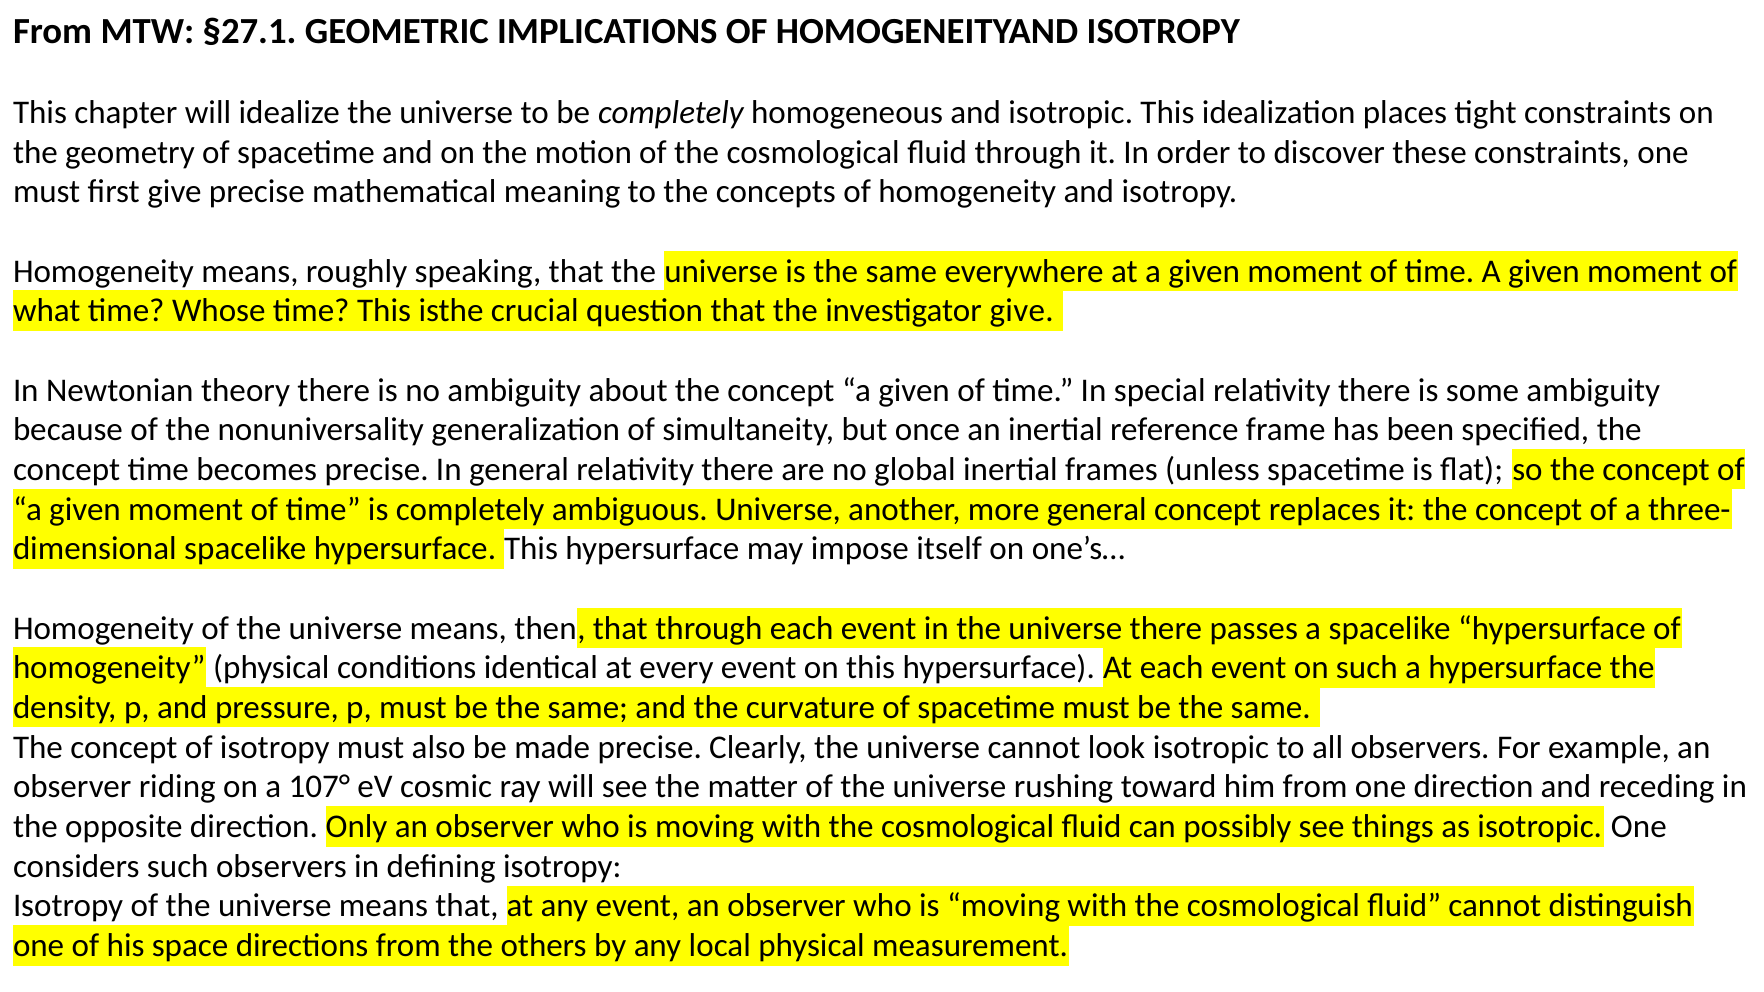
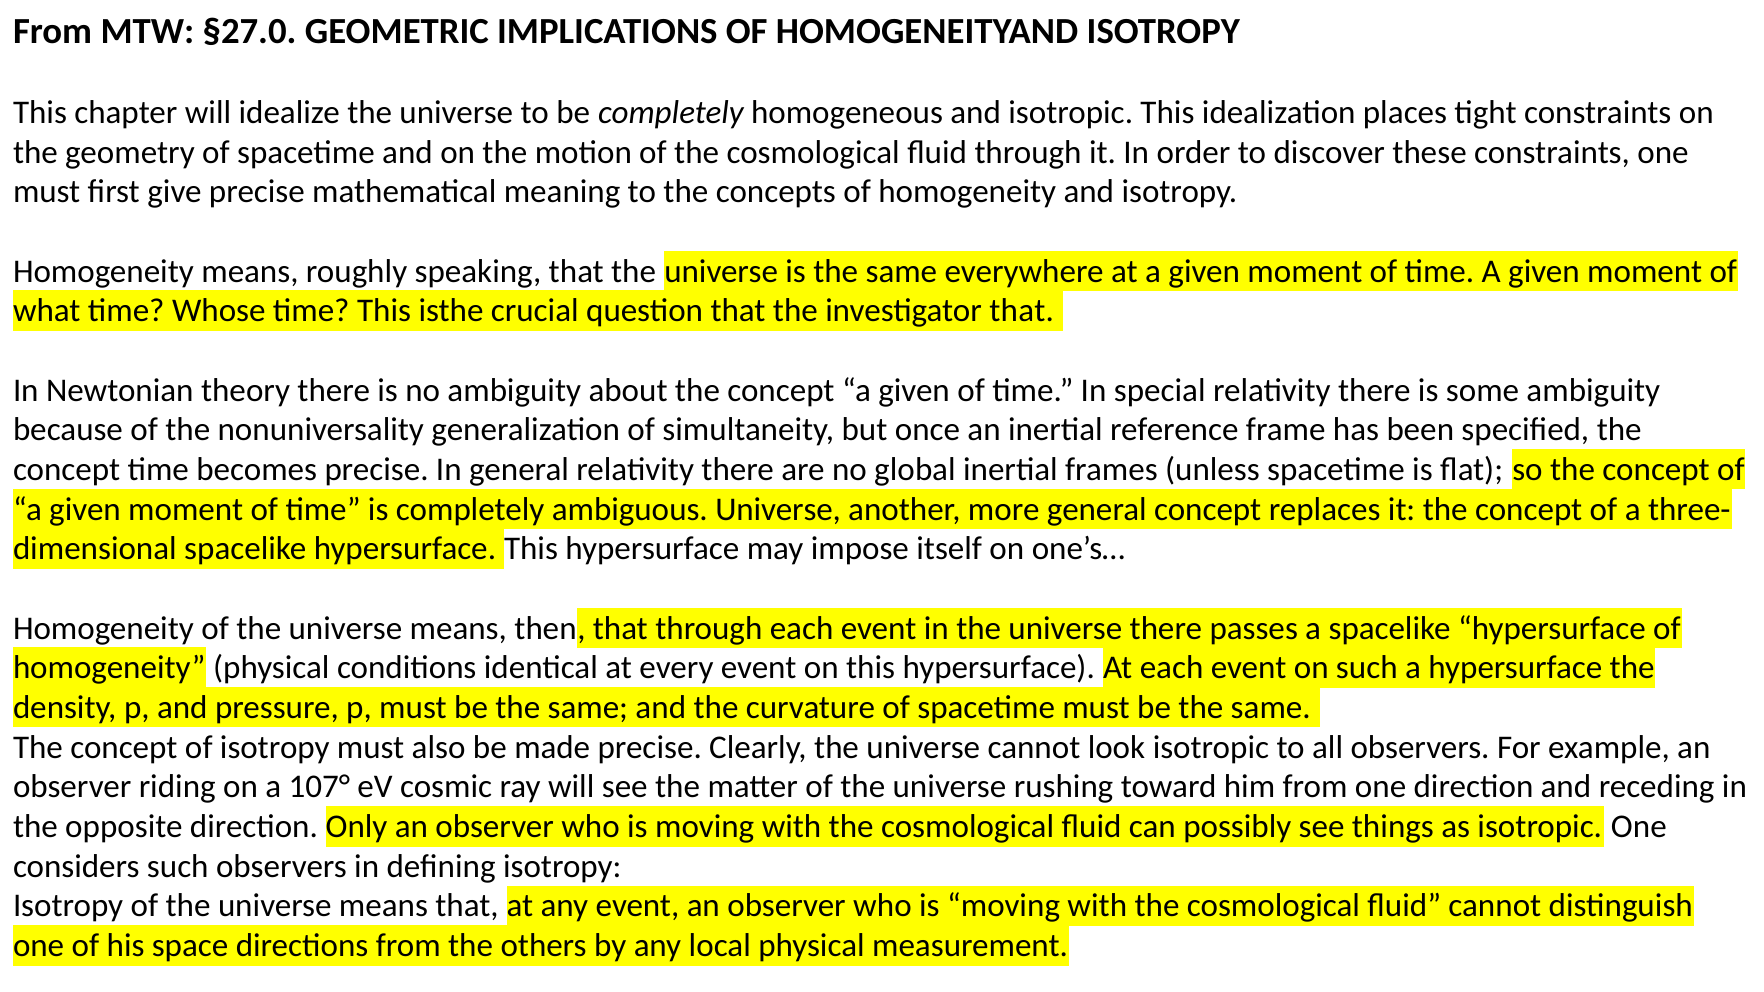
§27.1: §27.1 -> §27.0
investigator give: give -> that
